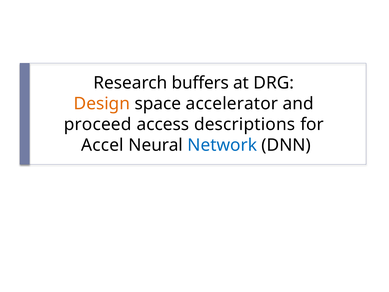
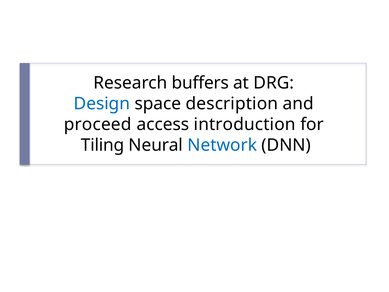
Design colour: orange -> blue
accelerator: accelerator -> description
descriptions: descriptions -> introduction
Accel: Accel -> Tiling
